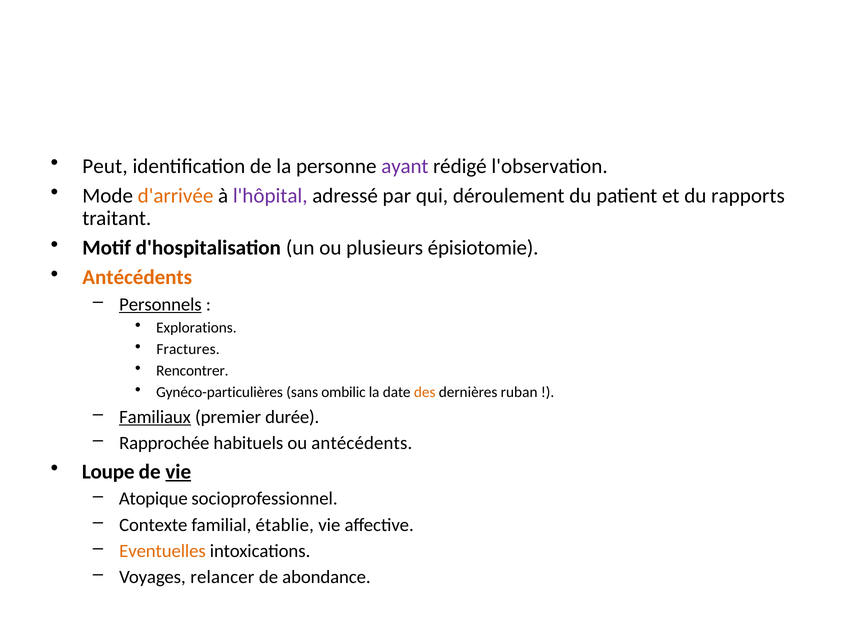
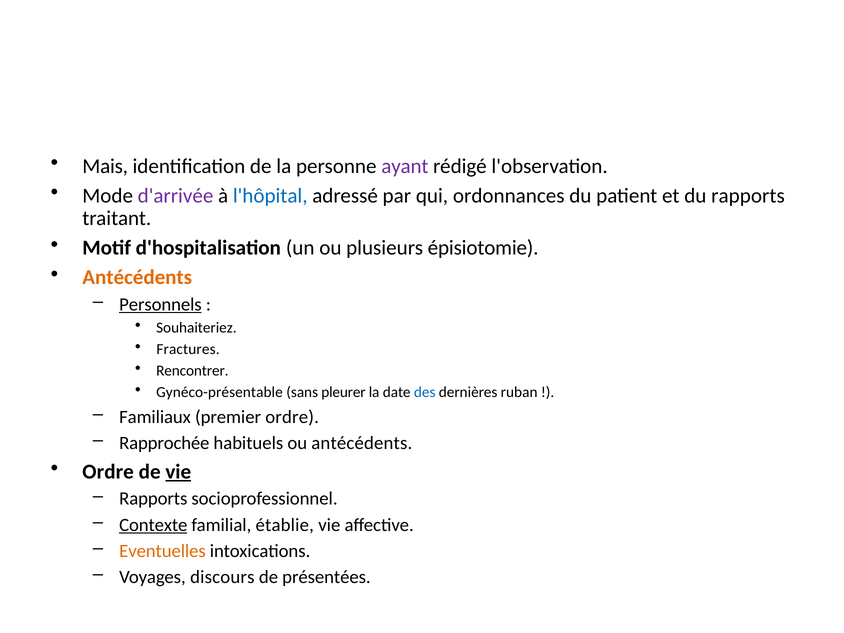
Peut: Peut -> Mais
d'arrivée colour: orange -> purple
l'hôpital colour: purple -> blue
déroulement: déroulement -> ordonnances
Explorations: Explorations -> Souhaiteriez
Gynéco-particulières: Gynéco-particulières -> Gynéco-présentable
ombilic: ombilic -> pleurer
des colour: orange -> blue
Familiaux underline: present -> none
premier durée: durée -> ordre
Loupe at (108, 472): Loupe -> Ordre
Atopique at (153, 499): Atopique -> Rapports
Contexte underline: none -> present
relancer: relancer -> discours
abondance: abondance -> présentées
